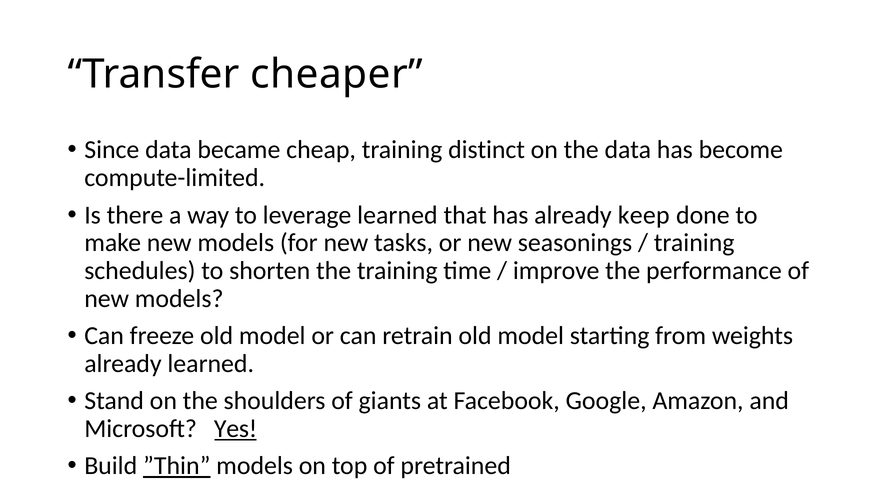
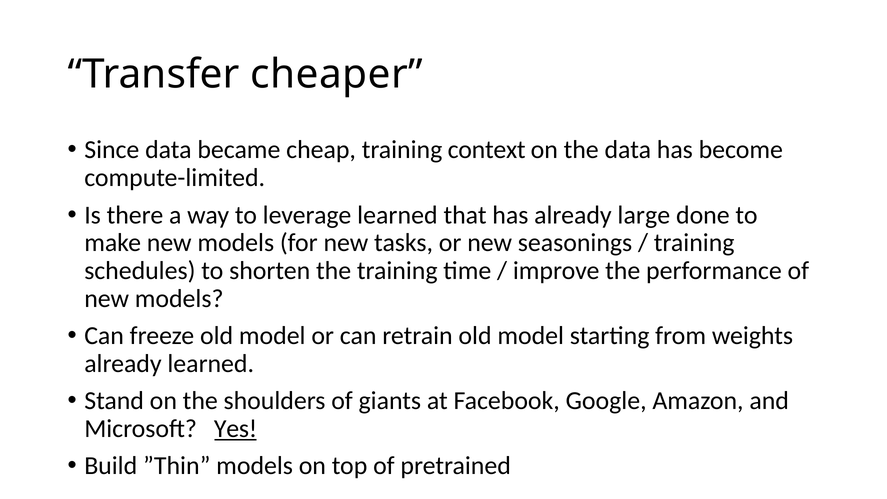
distinct: distinct -> context
keep: keep -> large
”Thin underline: present -> none
